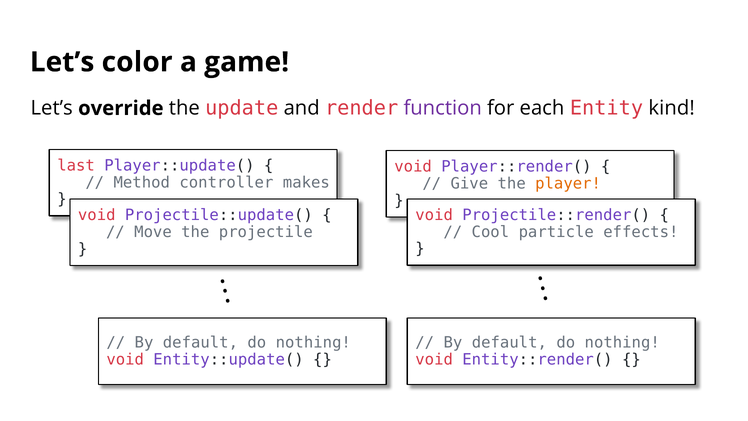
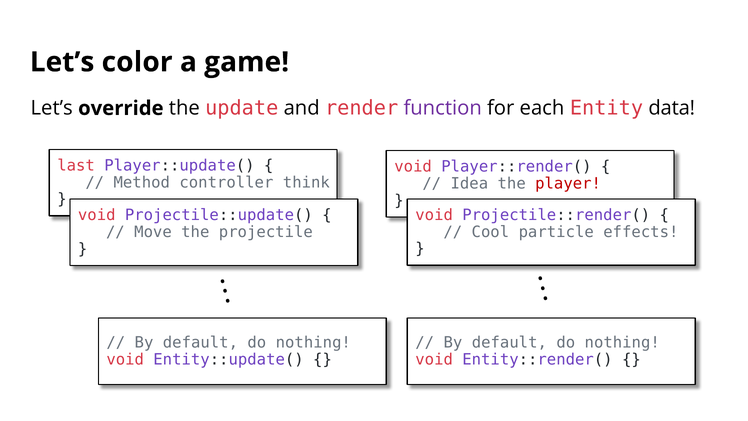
kind: kind -> data
makes: makes -> think
Give: Give -> Idea
player colour: orange -> red
